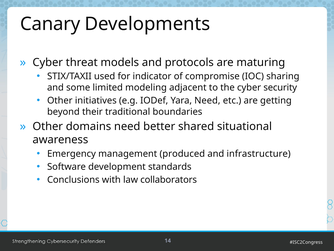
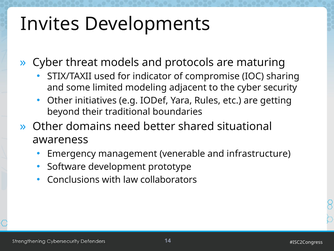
Canary: Canary -> Invites
Yara Need: Need -> Rules
produced: produced -> venerable
standards: standards -> prototype
